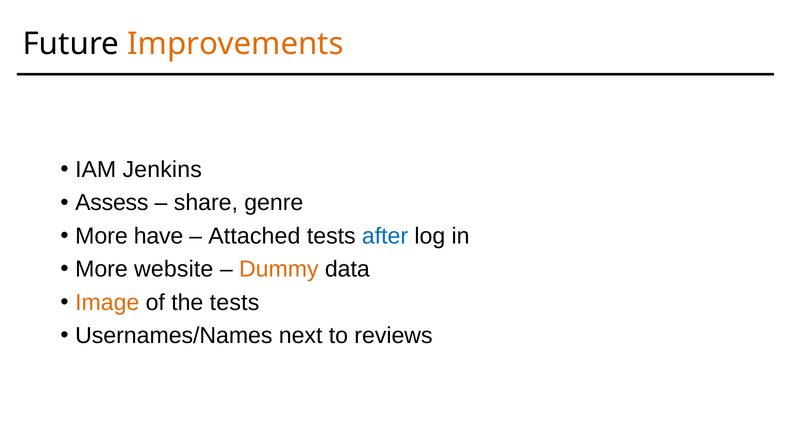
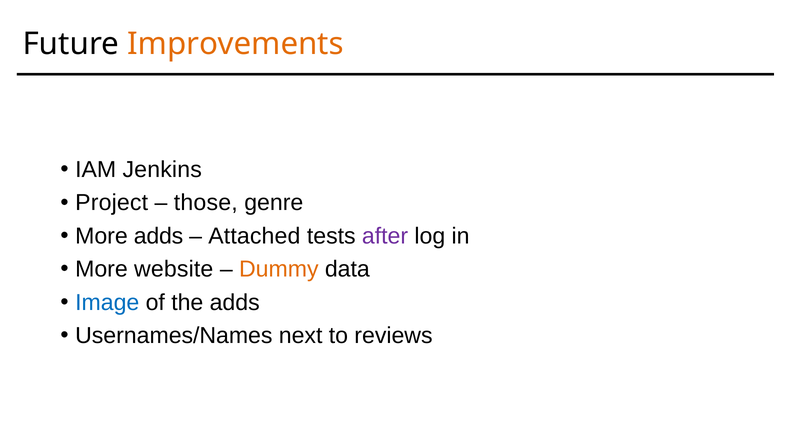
Assess: Assess -> Project
share: share -> those
More have: have -> adds
after colour: blue -> purple
Image colour: orange -> blue
the tests: tests -> adds
